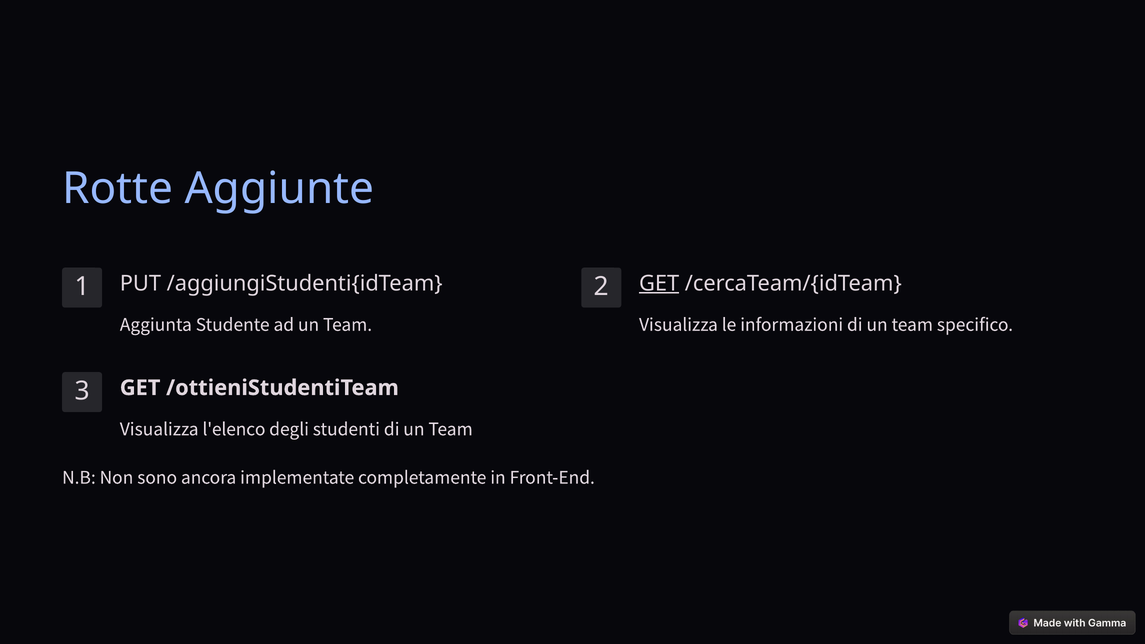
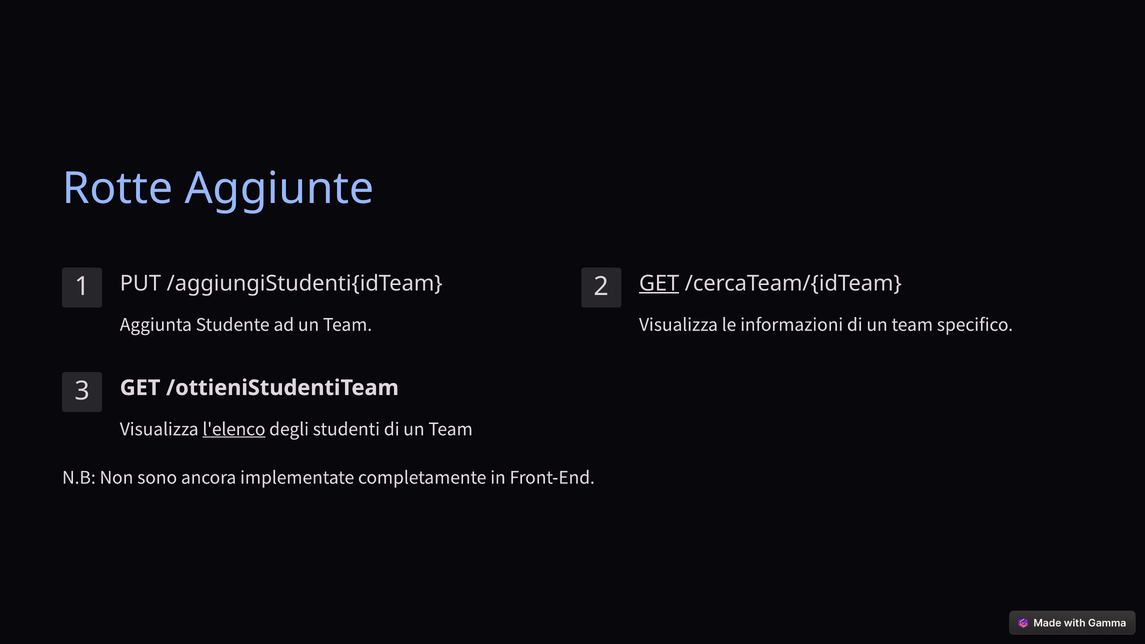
l'elenco underline: none -> present
